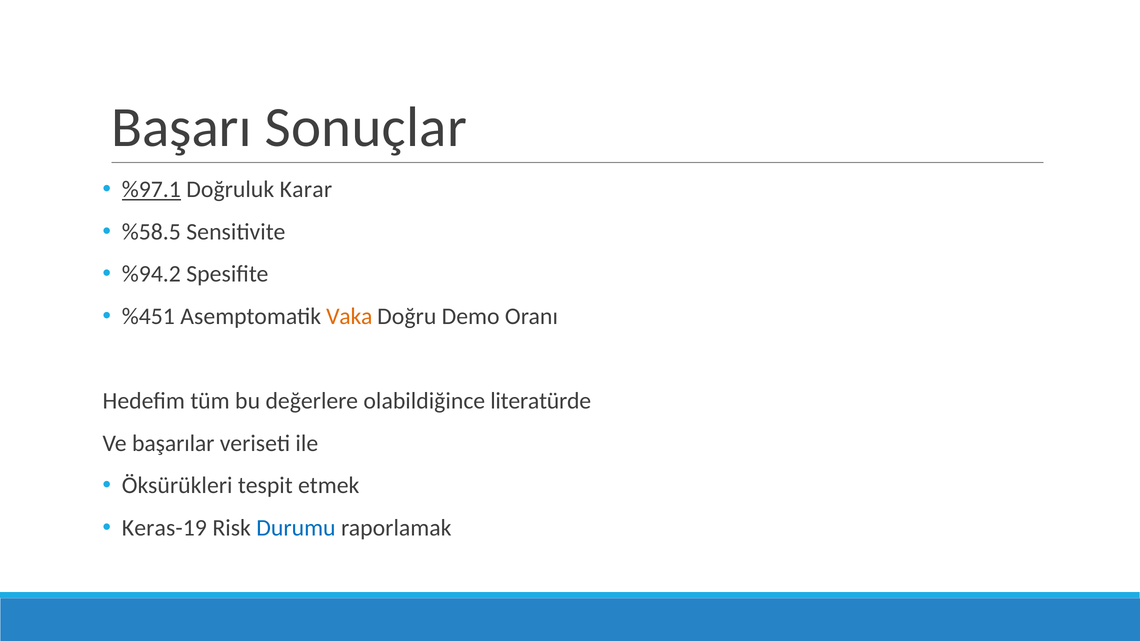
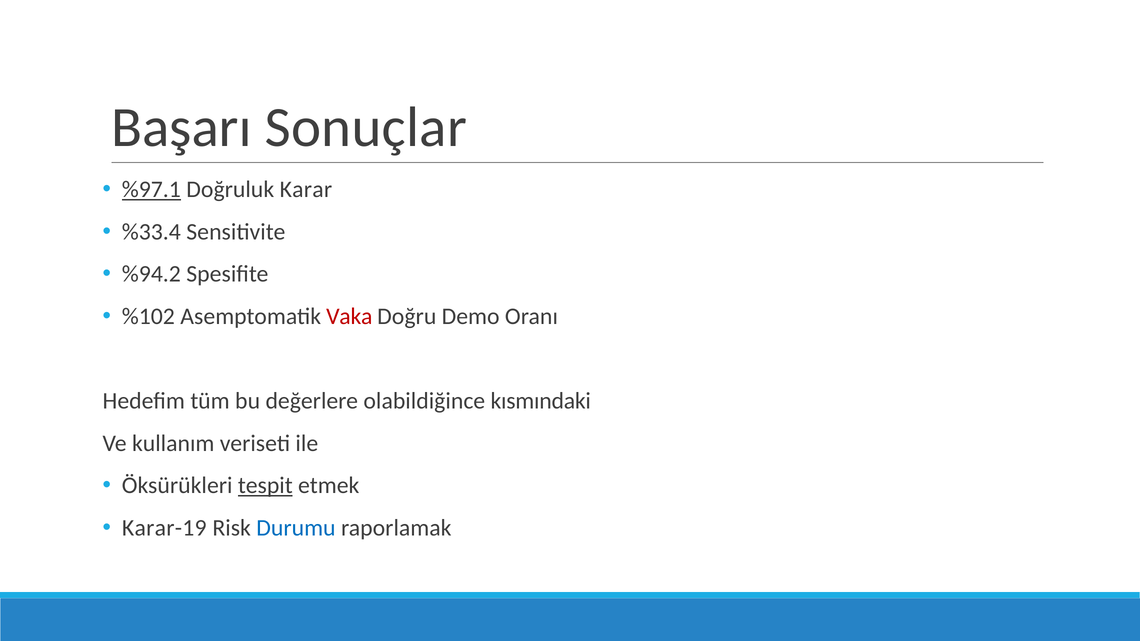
%58.5: %58.5 -> %33.4
%451: %451 -> %102
Vaka colour: orange -> red
literatürde: literatürde -> kısmındaki
başarılar: başarılar -> kullanım
tespit underline: none -> present
Keras-19: Keras-19 -> Karar-19
